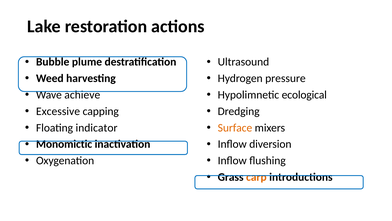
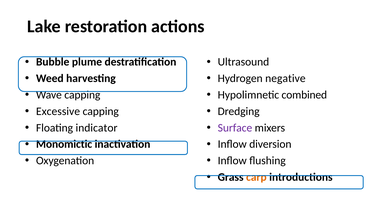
pressure: pressure -> negative
Wave achieve: achieve -> capping
ecological: ecological -> combined
Surface colour: orange -> purple
